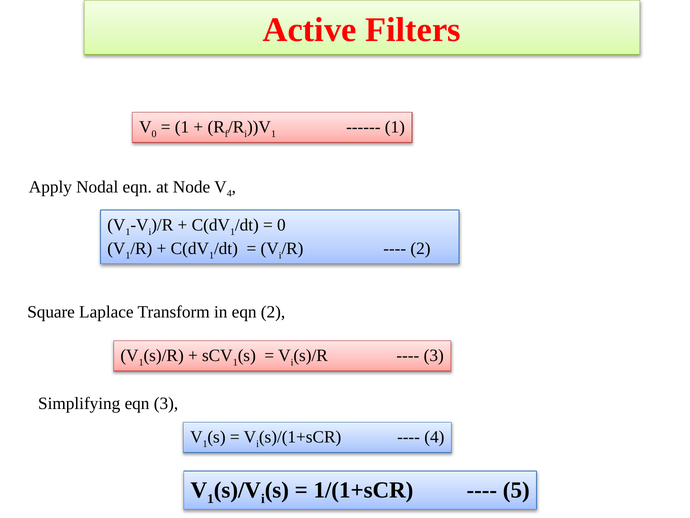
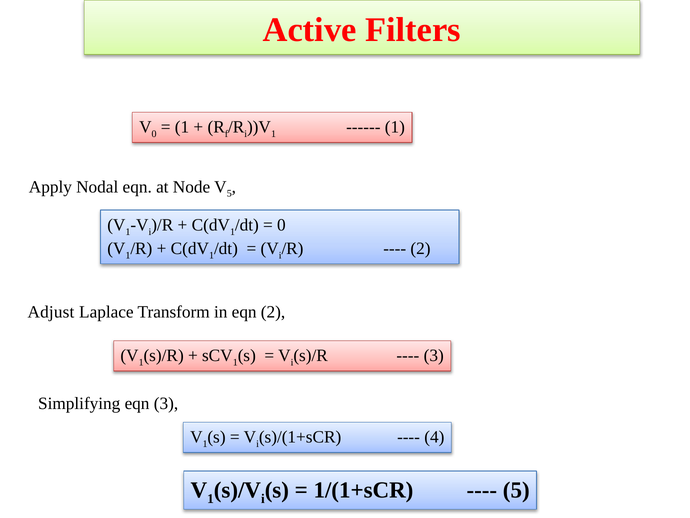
4 at (229, 193): 4 -> 5
Square: Square -> Adjust
